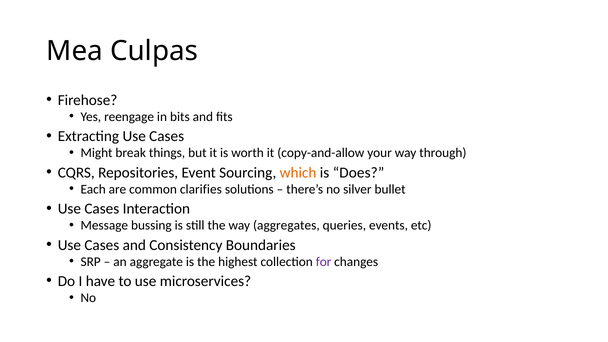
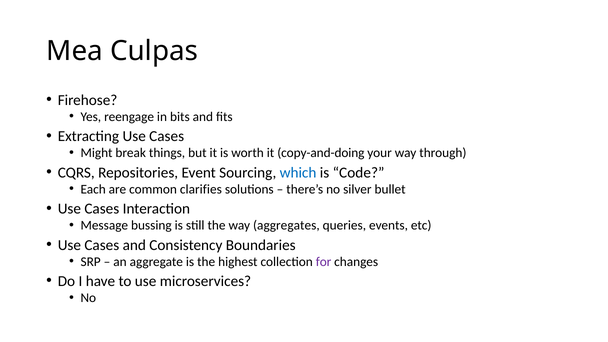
copy-and-allow: copy-and-allow -> copy-and-doing
which colour: orange -> blue
Does: Does -> Code
